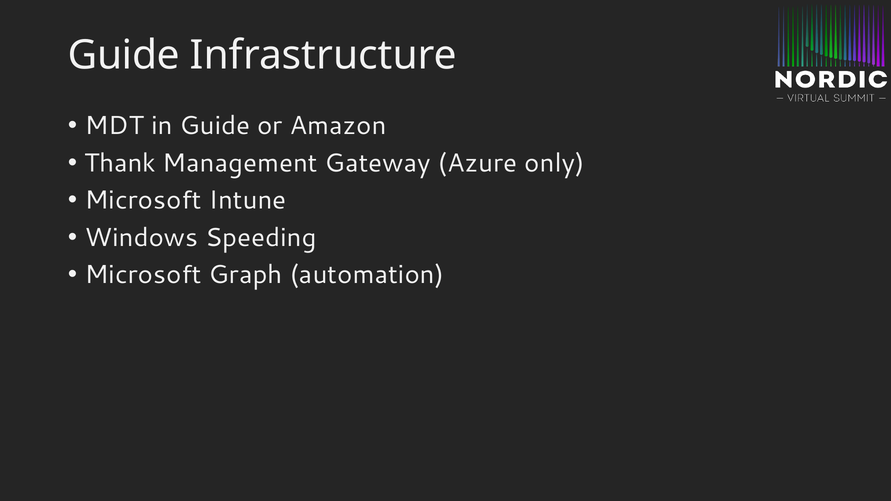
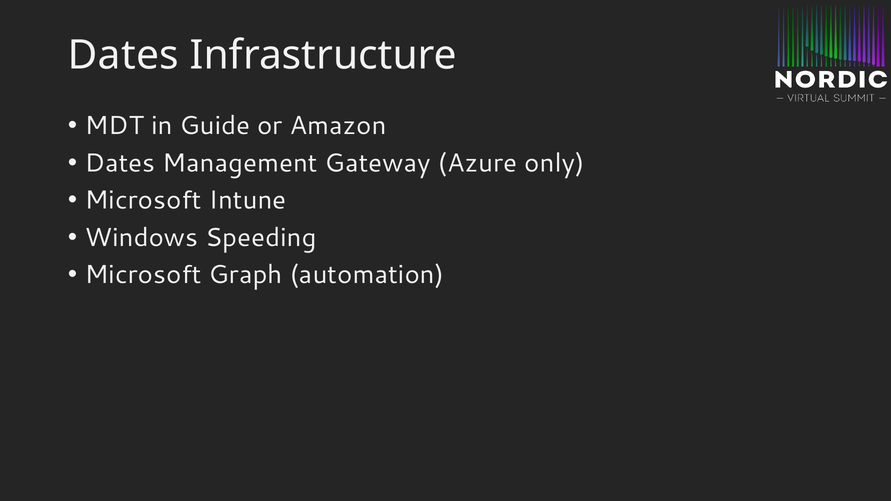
Guide at (124, 55): Guide -> Dates
Thank at (120, 163): Thank -> Dates
